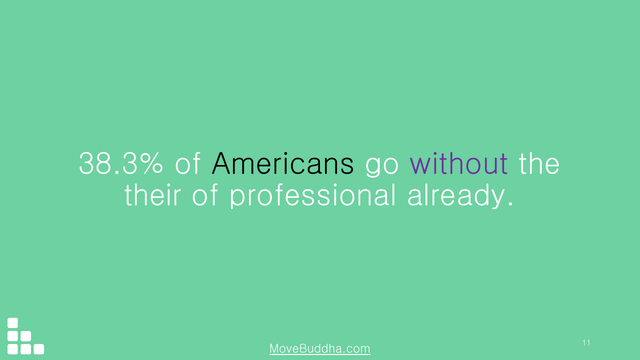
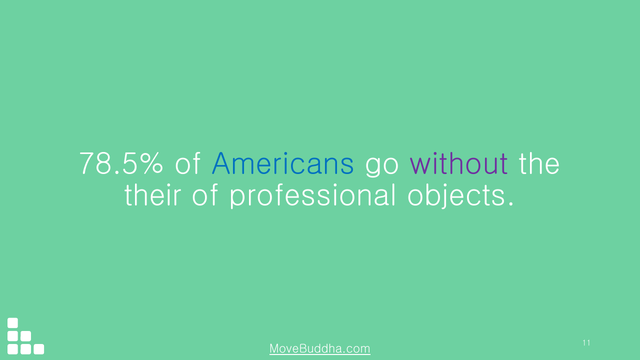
38.3%: 38.3% -> 78.5%
Americans colour: black -> blue
already: already -> objects
